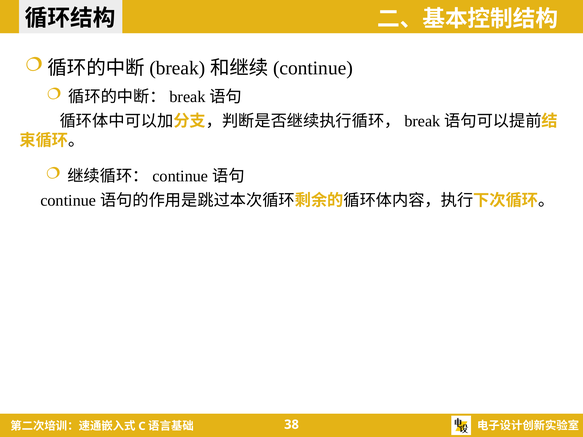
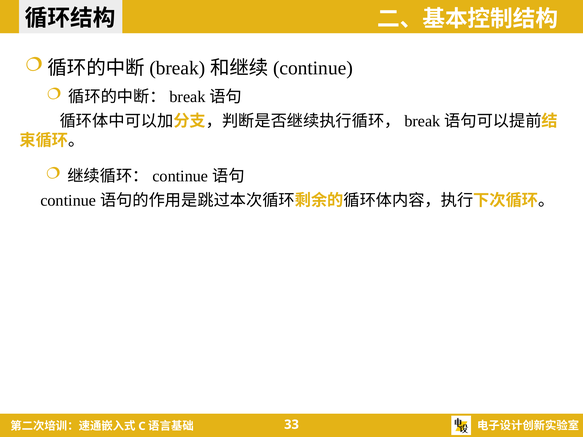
38: 38 -> 33
